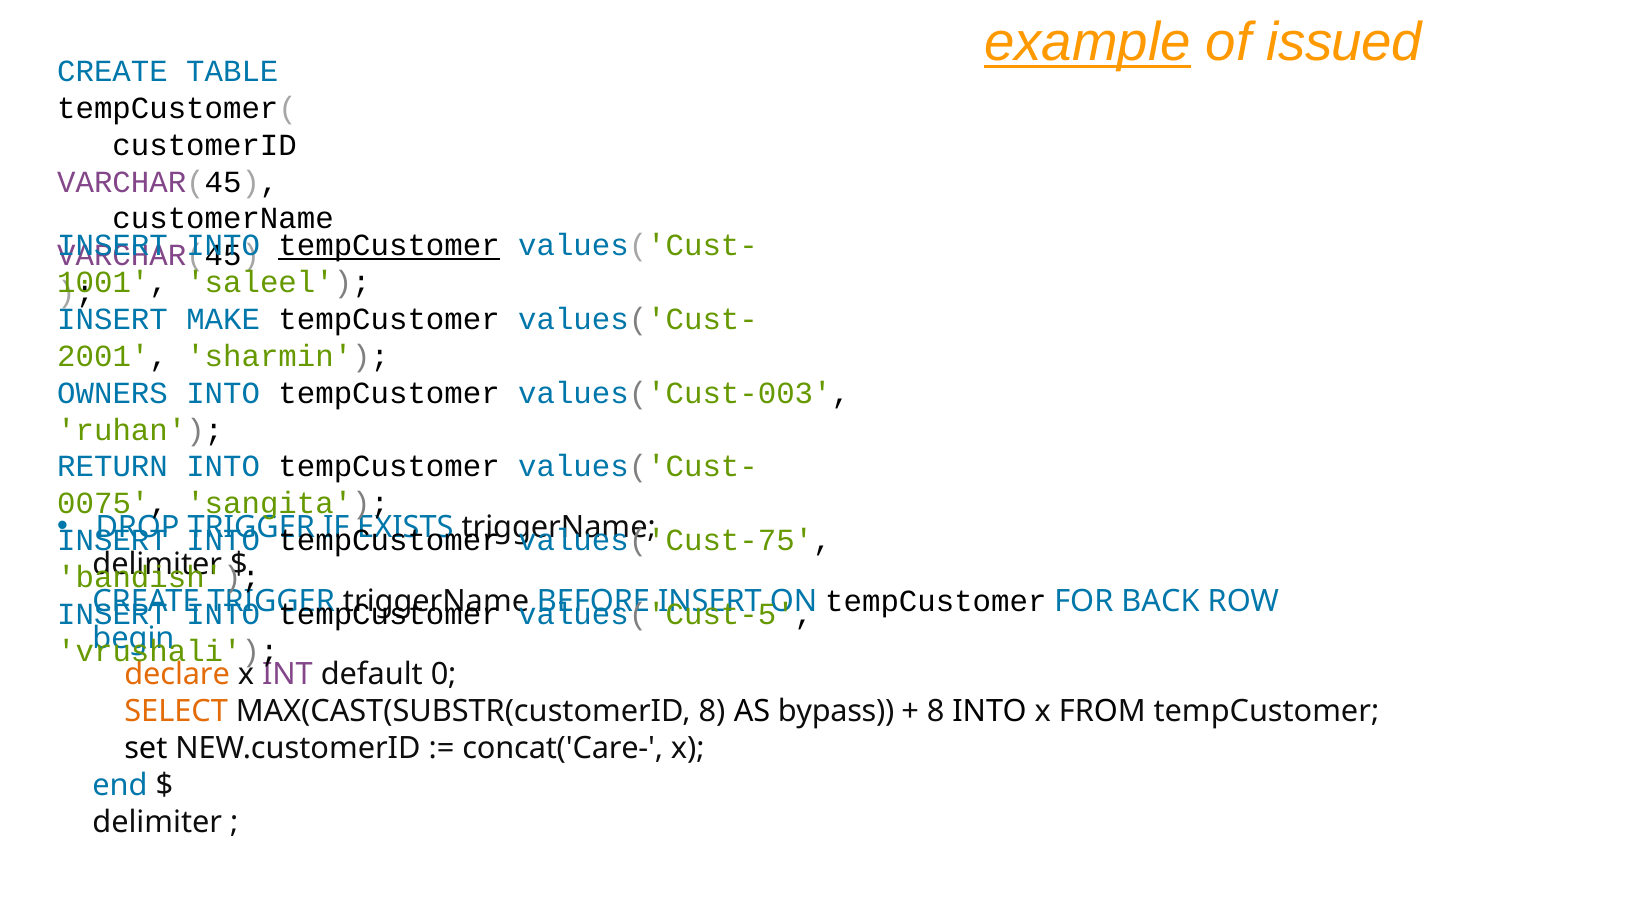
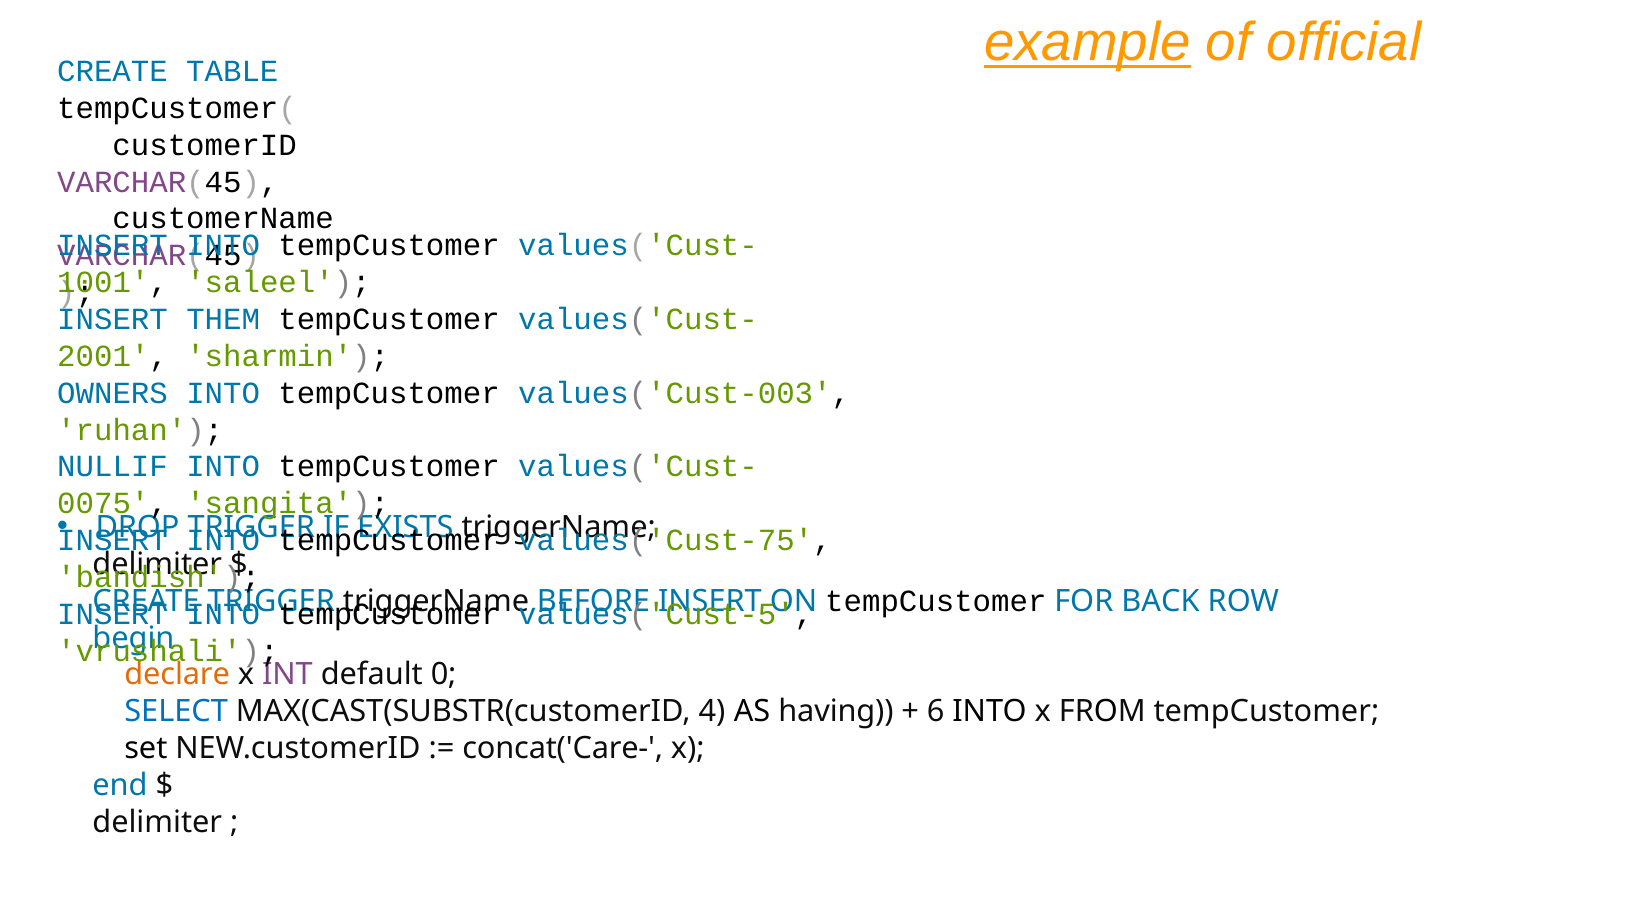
issued: issued -> official
tempCustomer at (389, 246) underline: present -> none
MAKE: MAKE -> THEM
RETURN: RETURN -> NULLIF
SELECT colour: orange -> blue
MAX(CAST(SUBSTR(customerID 8: 8 -> 4
bypass: bypass -> having
8 at (936, 712): 8 -> 6
